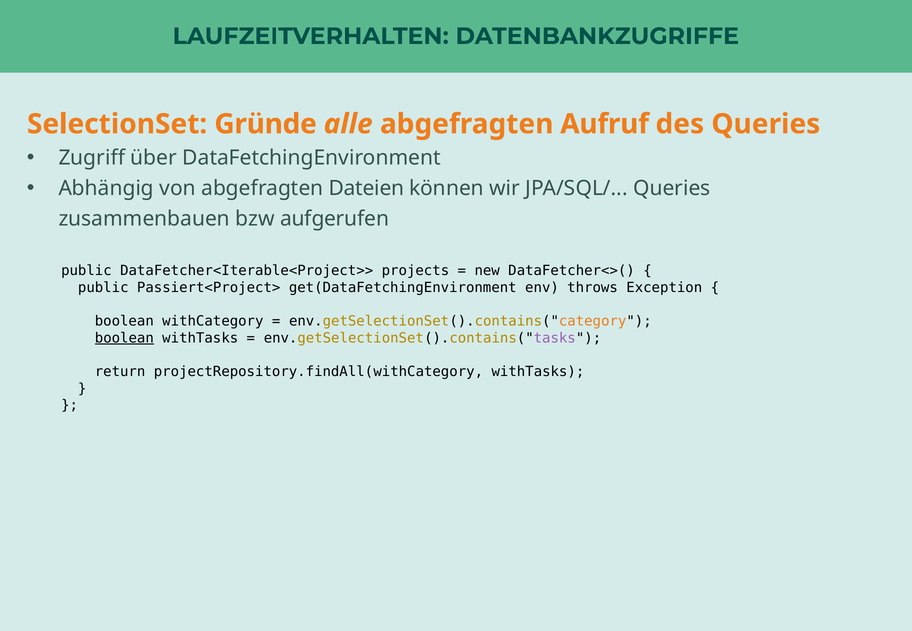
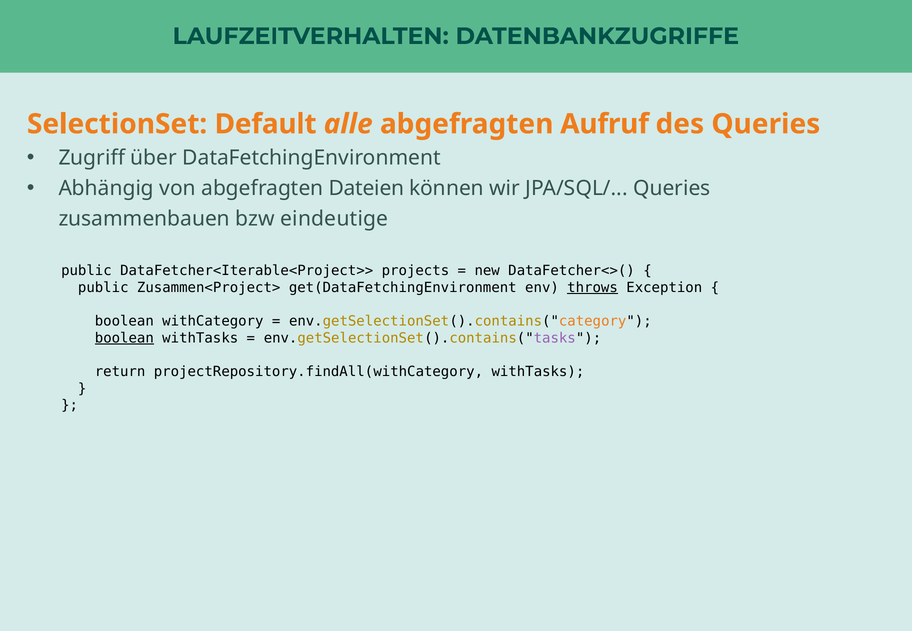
Gründe: Gründe -> Default
aufgerufen: aufgerufen -> eindeutige
Passiert<Project>: Passiert<Project> -> Zusammen<Project>
throws underline: none -> present
